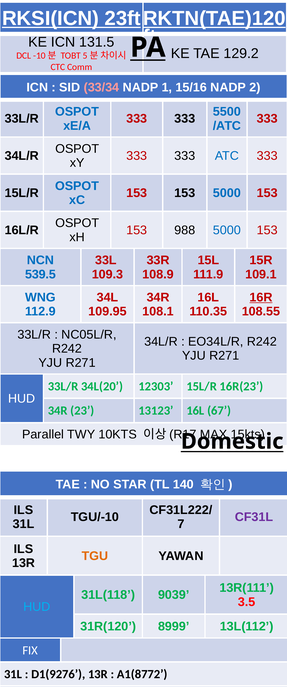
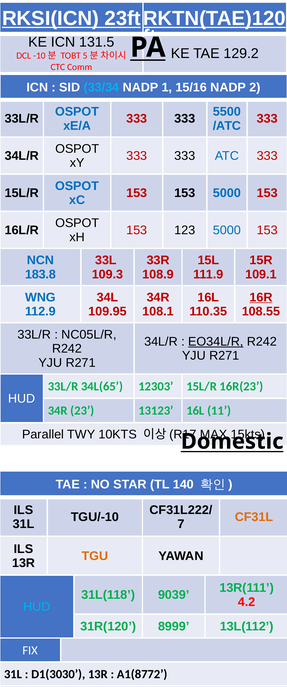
33/34 colour: pink -> light blue
988: 988 -> 123
539.5: 539.5 -> 183.8
EO34L/R underline: none -> present
34L(20: 34L(20 -> 34L(65
67: 67 -> 11
CF31L colour: purple -> orange
3.5: 3.5 -> 4.2
D1(9276: D1(9276 -> D1(3030
